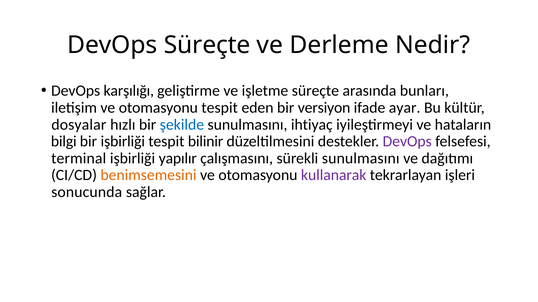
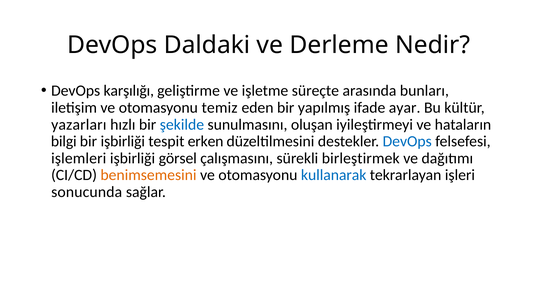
DevOps Süreçte: Süreçte -> Daldaki
otomasyonu tespit: tespit -> temiz
versiyon: versiyon -> yapılmış
dosyalar: dosyalar -> yazarları
ihtiyaç: ihtiyaç -> oluşan
bilinir: bilinir -> erken
DevOps at (407, 142) colour: purple -> blue
terminal: terminal -> işlemleri
yapılır: yapılır -> görsel
sürekli sunulmasını: sunulmasını -> birleştirmek
kullanarak colour: purple -> blue
